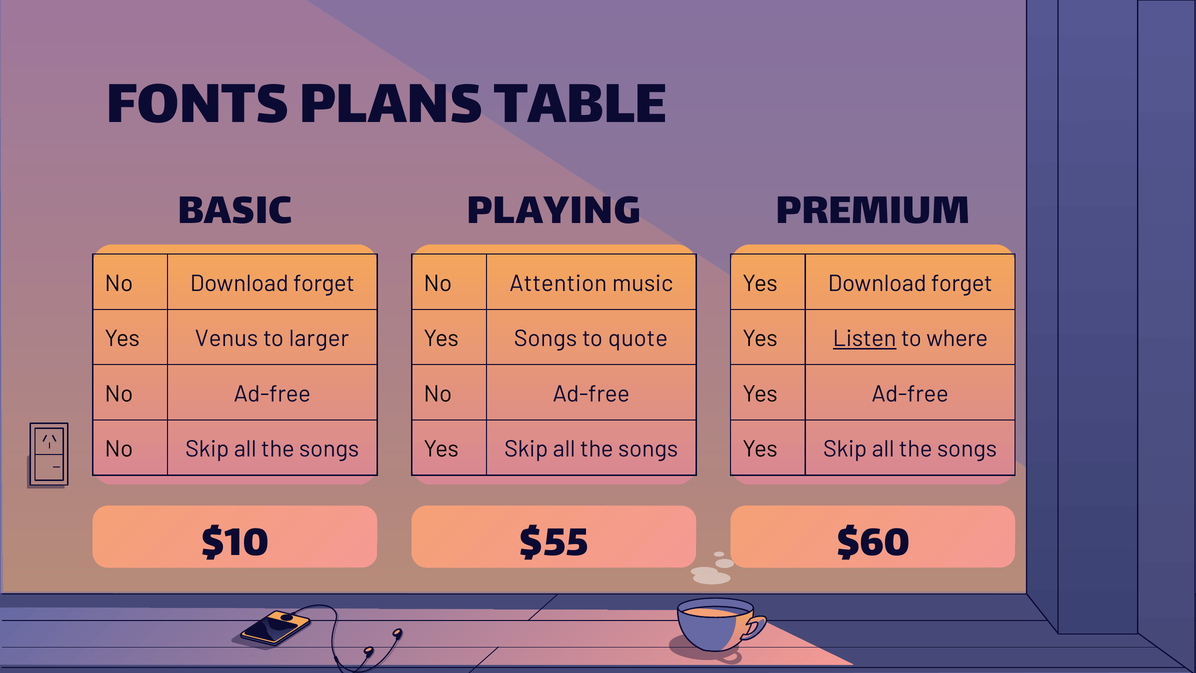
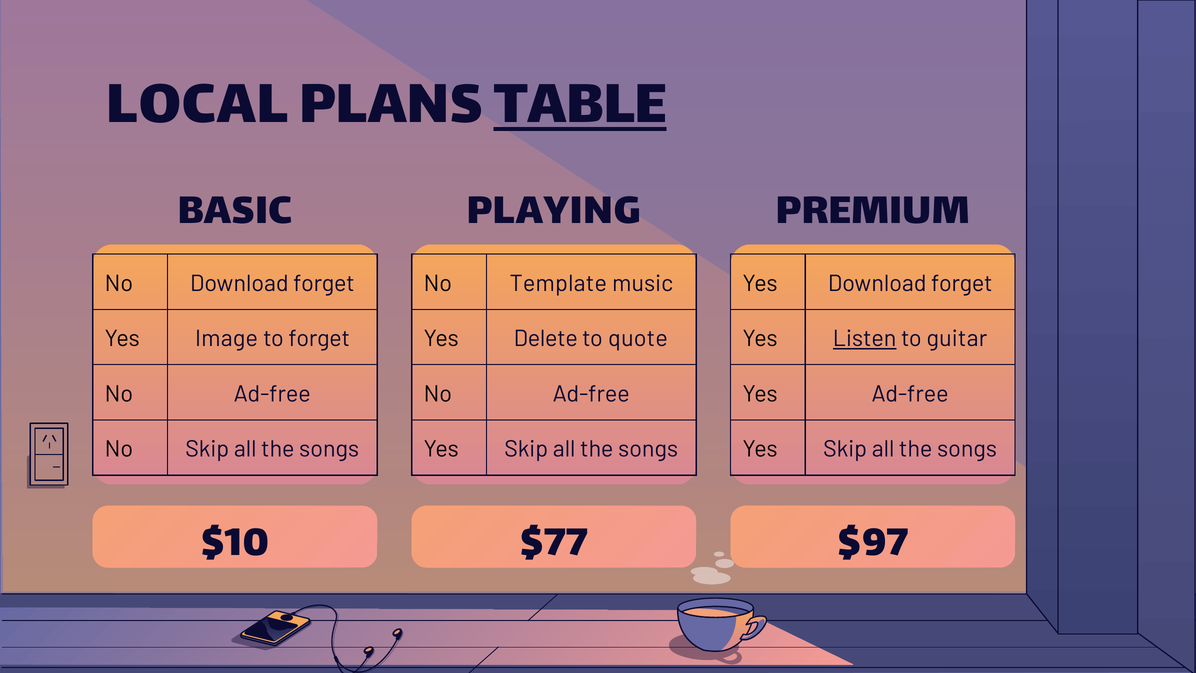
FONTS: FONTS -> LOCAL
TABLE underline: none -> present
Attention: Attention -> Template
Venus: Venus -> Image
to larger: larger -> forget
Yes Songs: Songs -> Delete
where: where -> guitar
$55: $55 -> $77
$60: $60 -> $97
